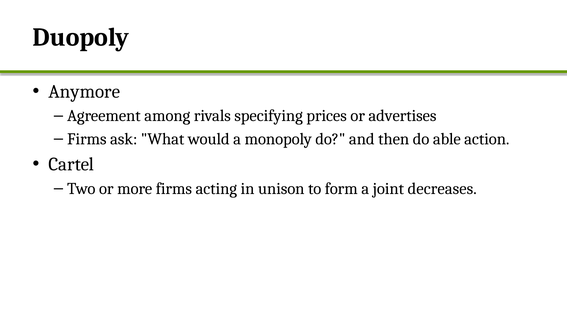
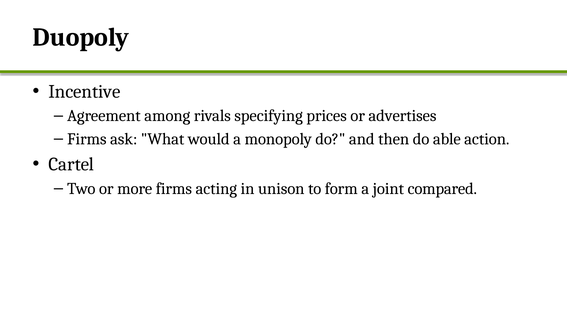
Anymore: Anymore -> Incentive
decreases: decreases -> compared
